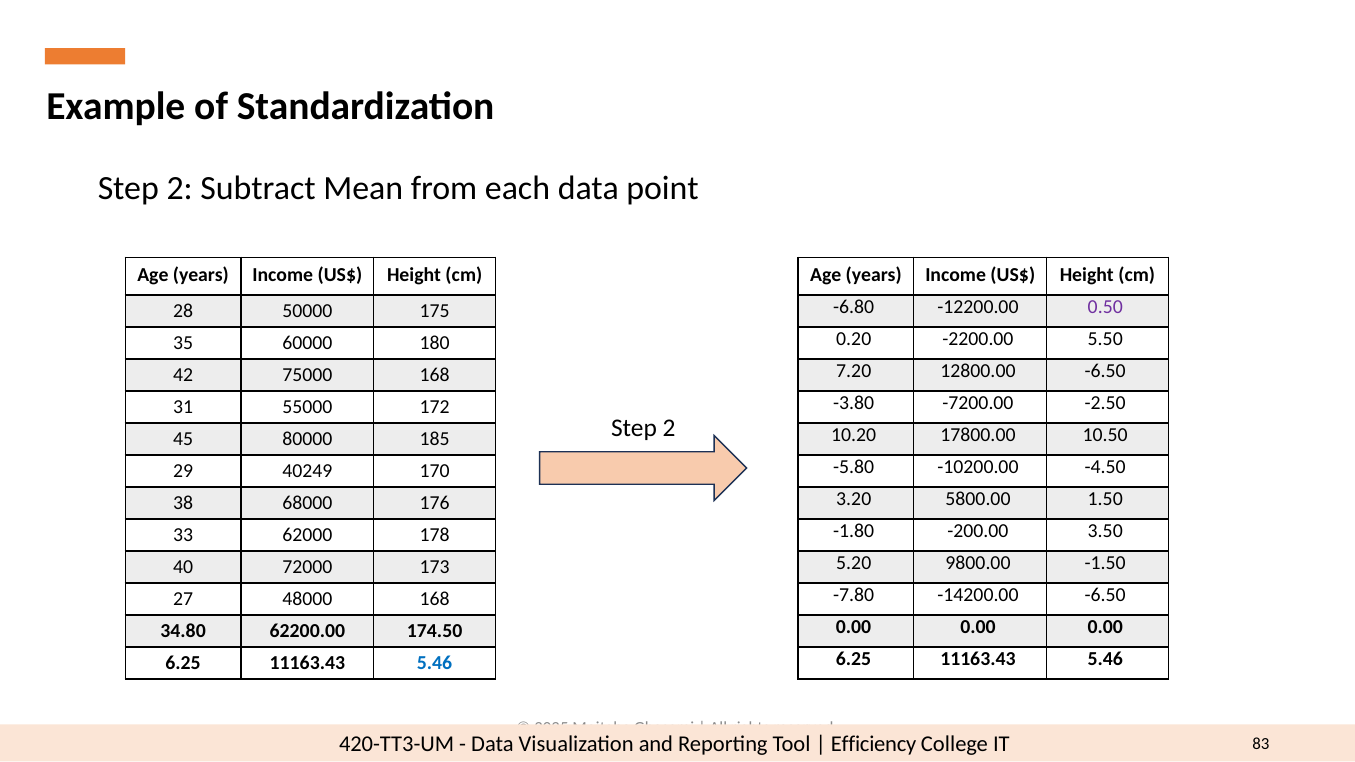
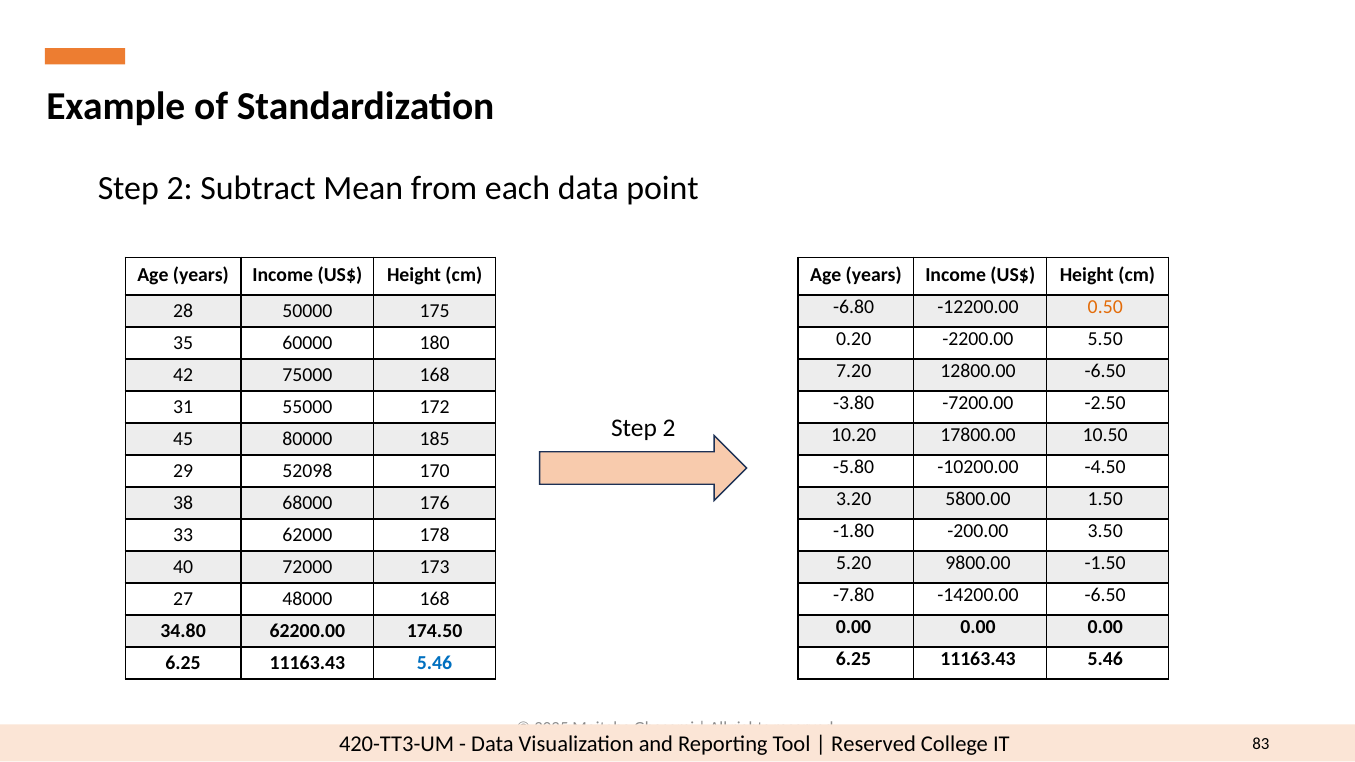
0.50 colour: purple -> orange
40249: 40249 -> 52098
Efficiency at (874, 745): Efficiency -> Reserved
